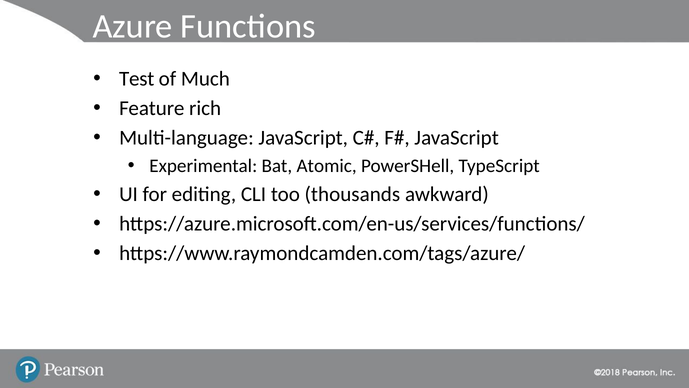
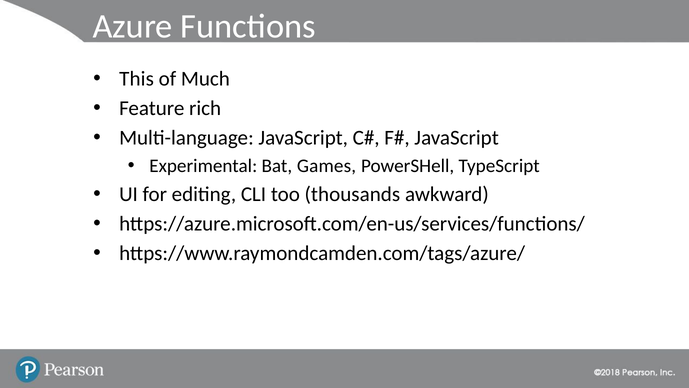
Test: Test -> This
Atomic: Atomic -> Games
